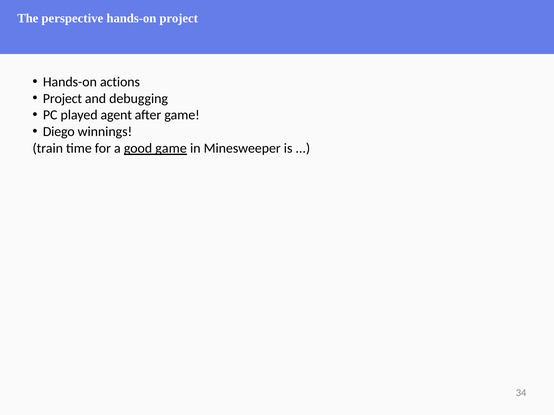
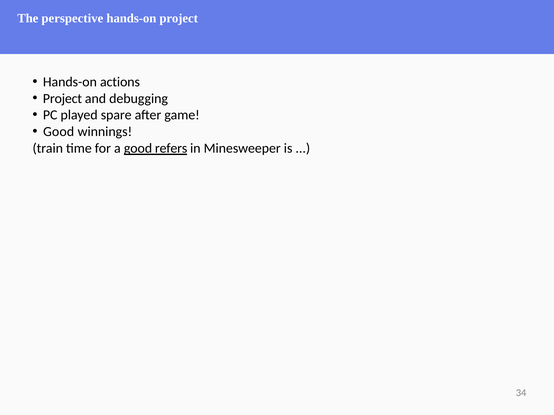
agent: agent -> spare
Diego at (59, 132): Diego -> Good
good game: game -> refers
